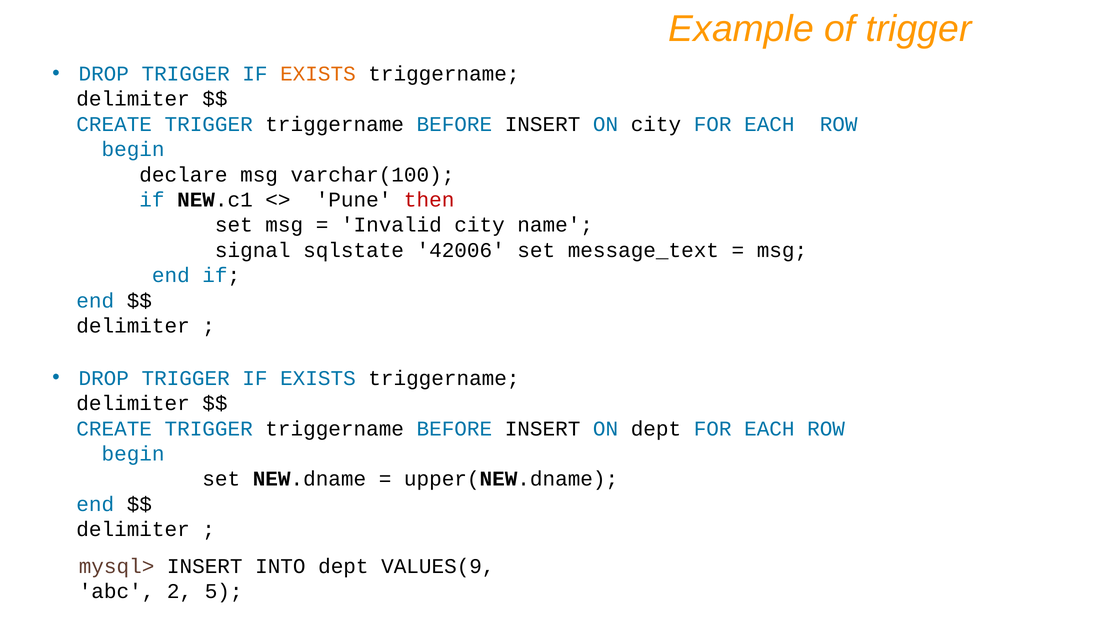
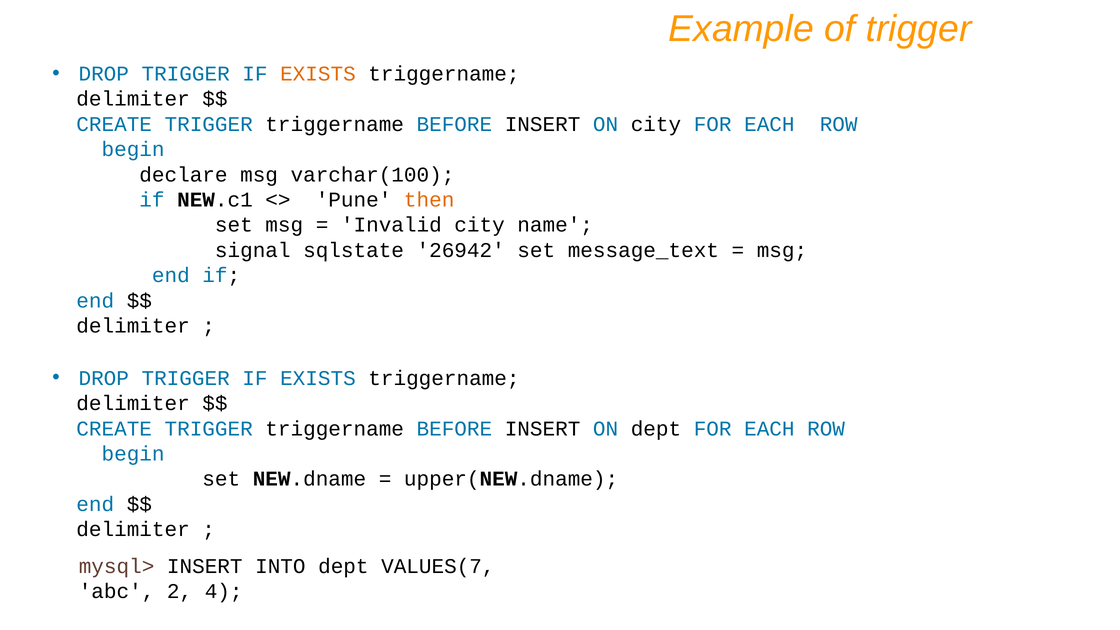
then colour: red -> orange
42006: 42006 -> 26942
VALUES(9: VALUES(9 -> VALUES(7
5: 5 -> 4
